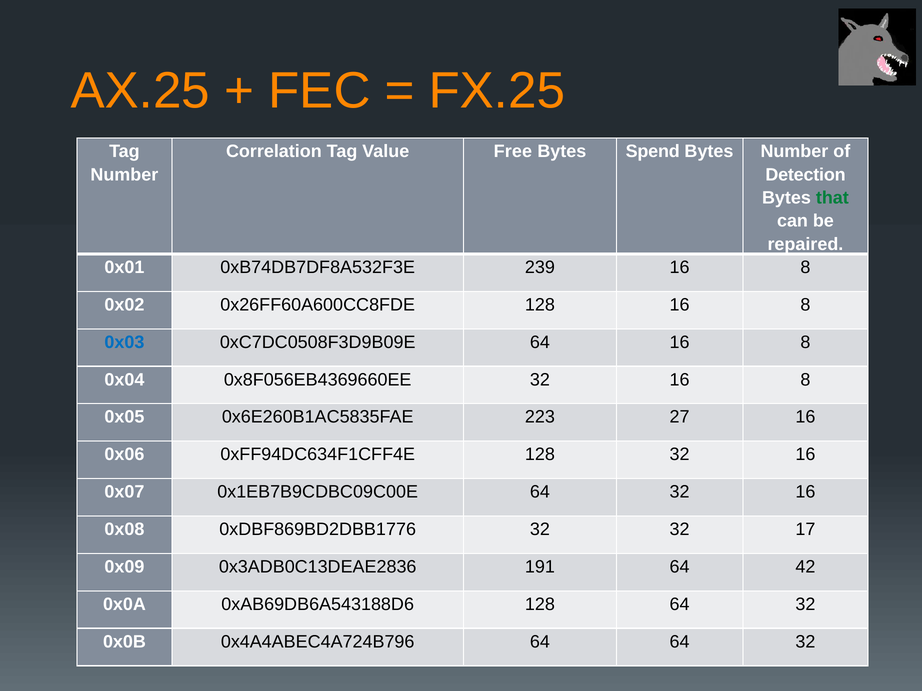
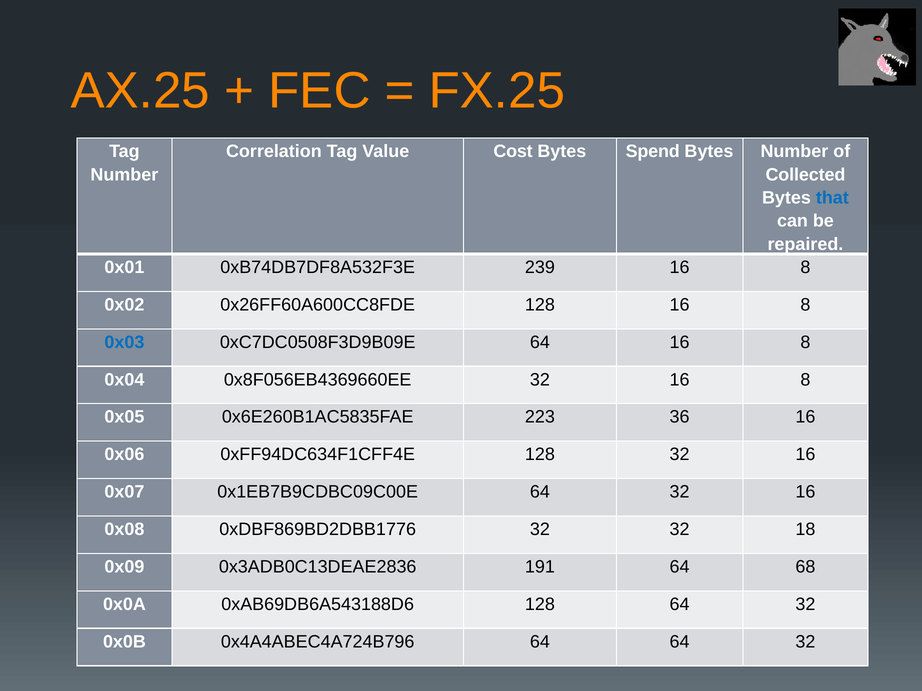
Free: Free -> Cost
Detection: Detection -> Collected
that colour: green -> blue
27: 27 -> 36
17: 17 -> 18
42: 42 -> 68
